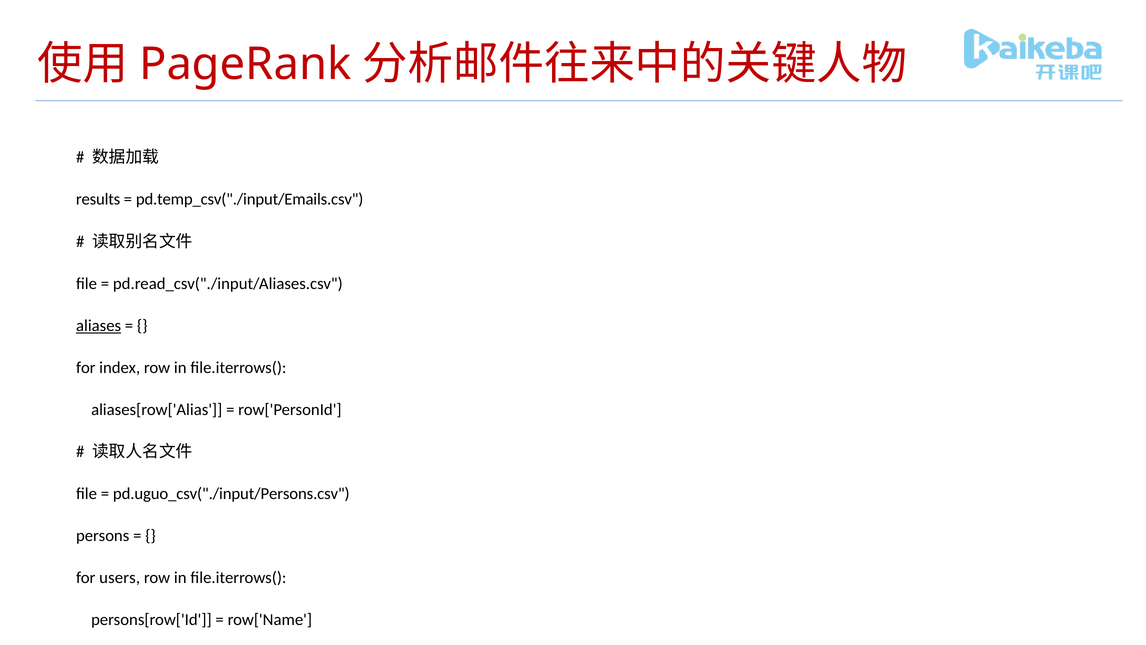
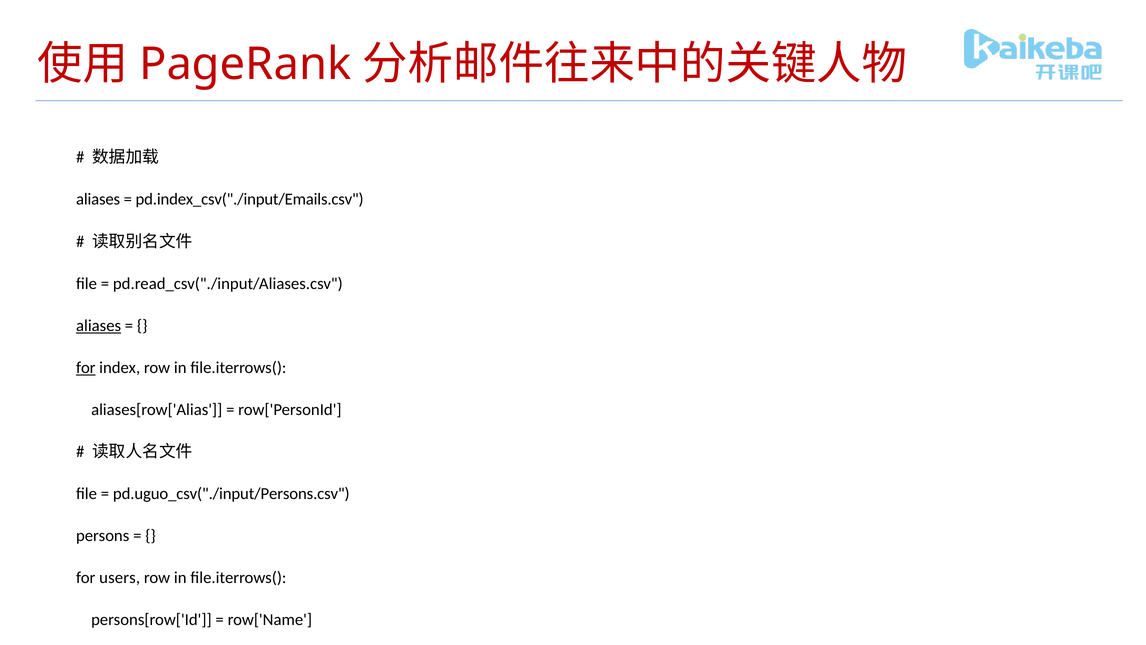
results at (98, 199): results -> aliases
pd.temp_csv("./input/Emails.csv: pd.temp_csv("./input/Emails.csv -> pd.index_csv("./input/Emails.csv
for at (86, 367) underline: none -> present
